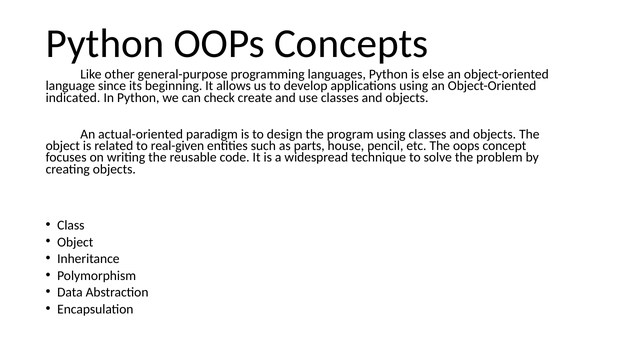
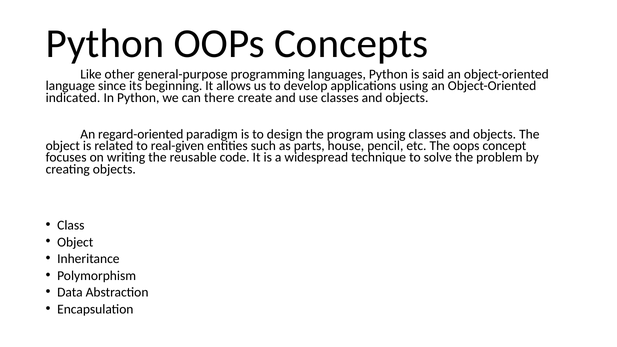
else: else -> said
check: check -> there
actual-oriented: actual-oriented -> regard-oriented
